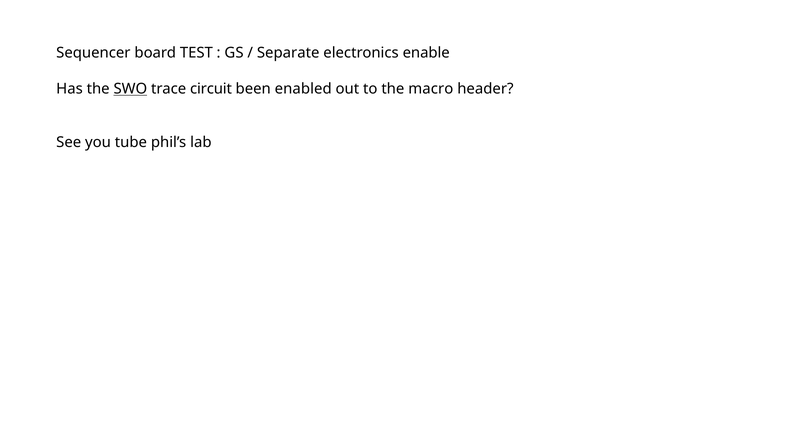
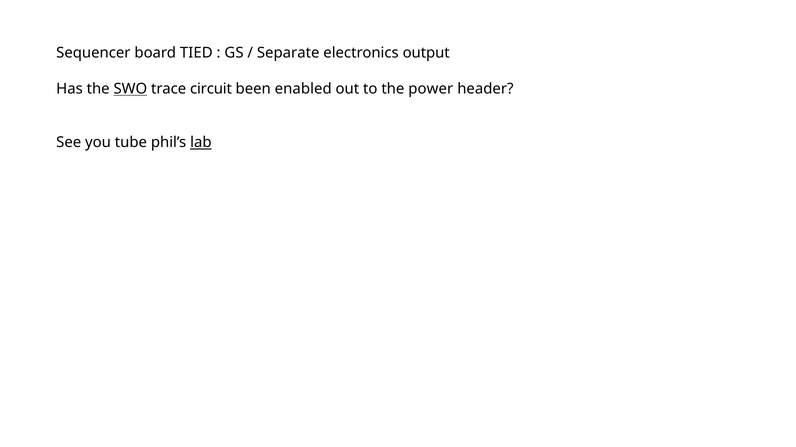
TEST: TEST -> TIED
enable: enable -> output
macro: macro -> power
lab underline: none -> present
